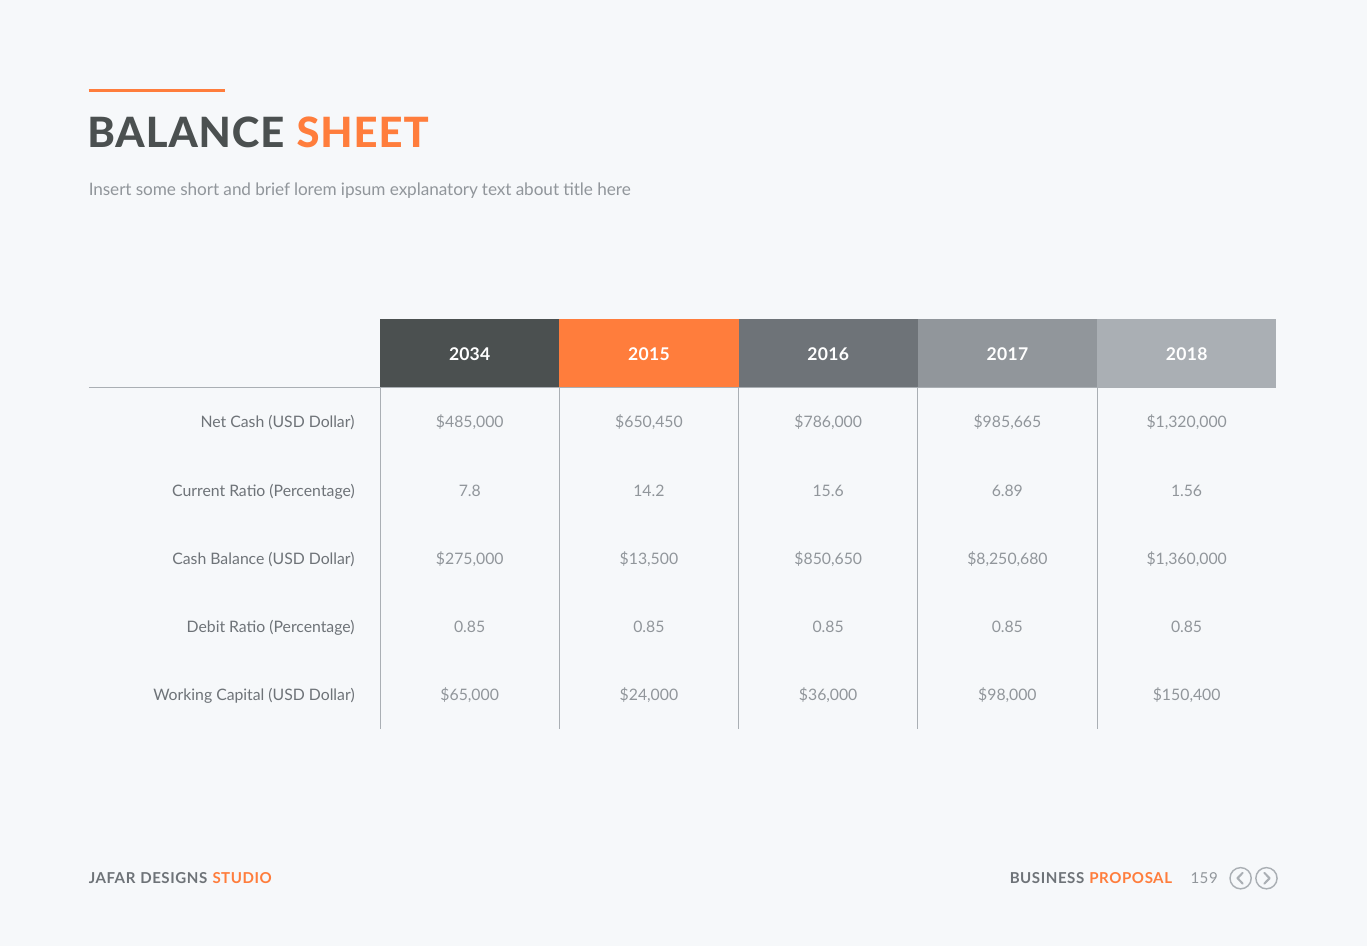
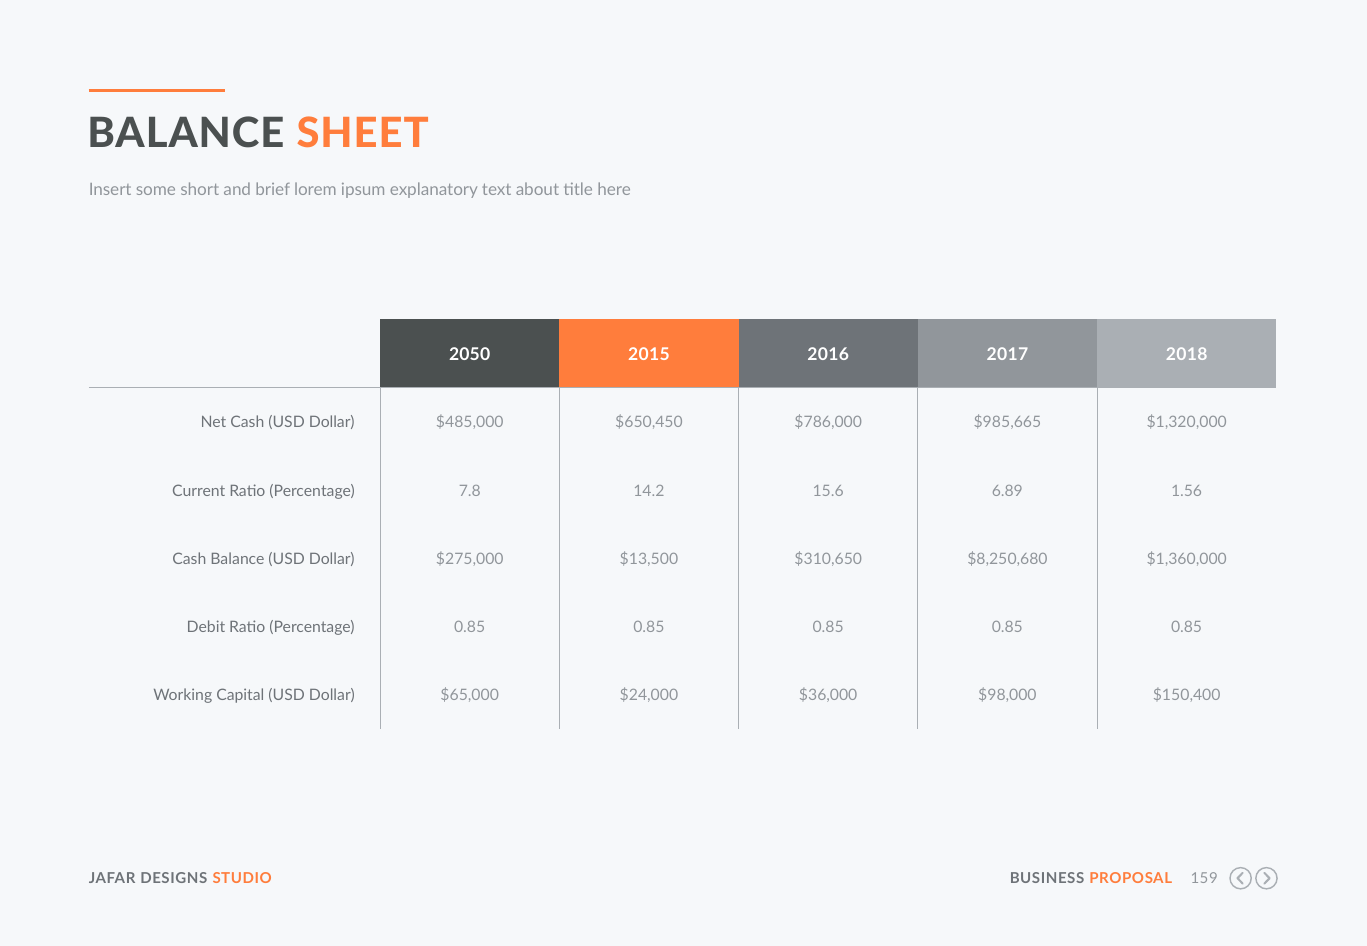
2034: 2034 -> 2050
$850,650: $850,650 -> $310,650
